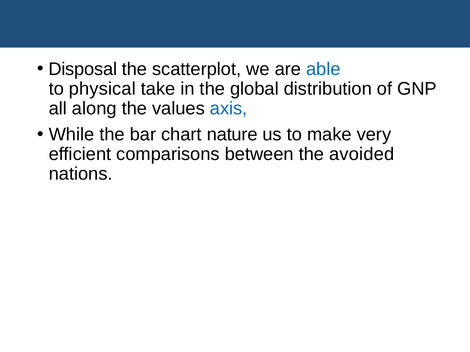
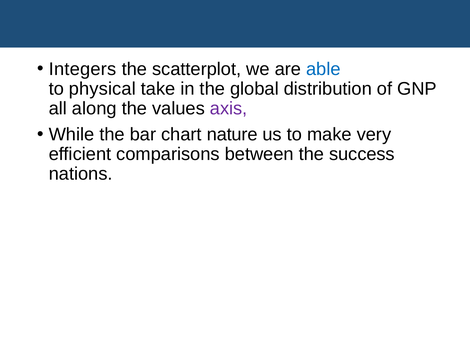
Disposal: Disposal -> Integers
axis colour: blue -> purple
avoided: avoided -> success
